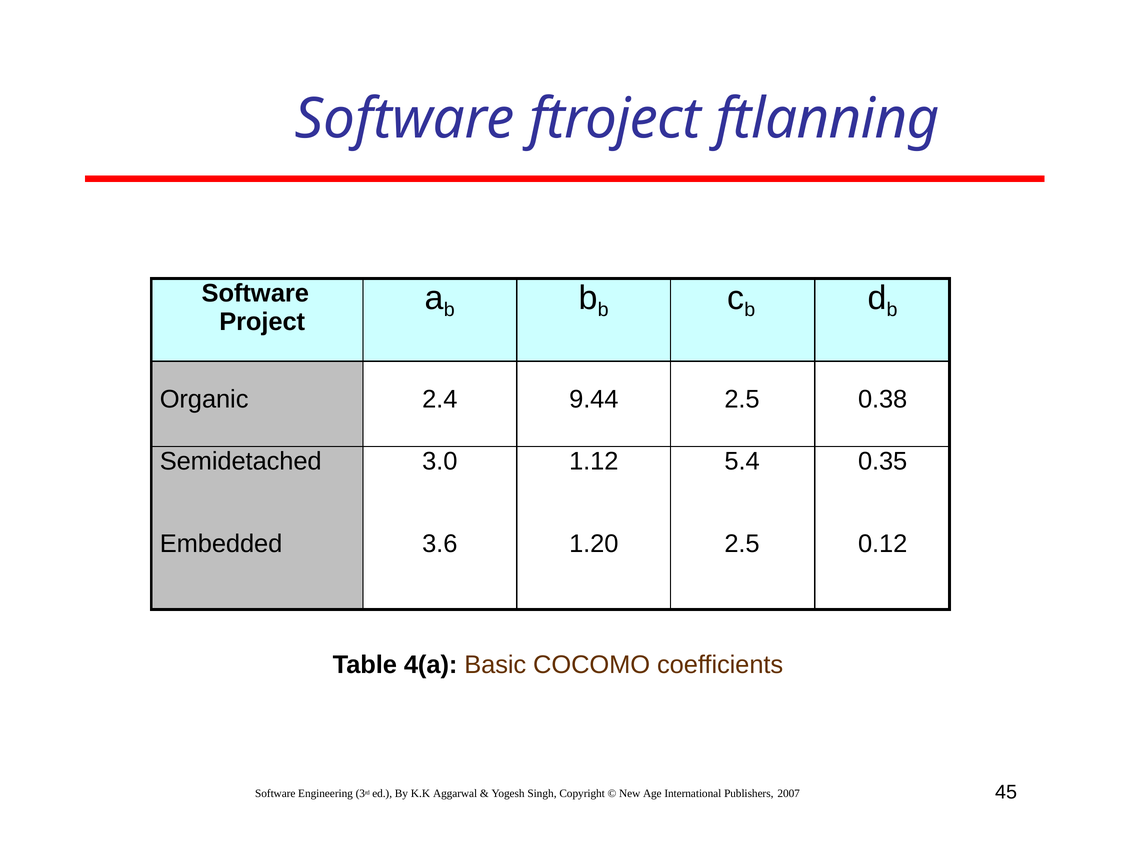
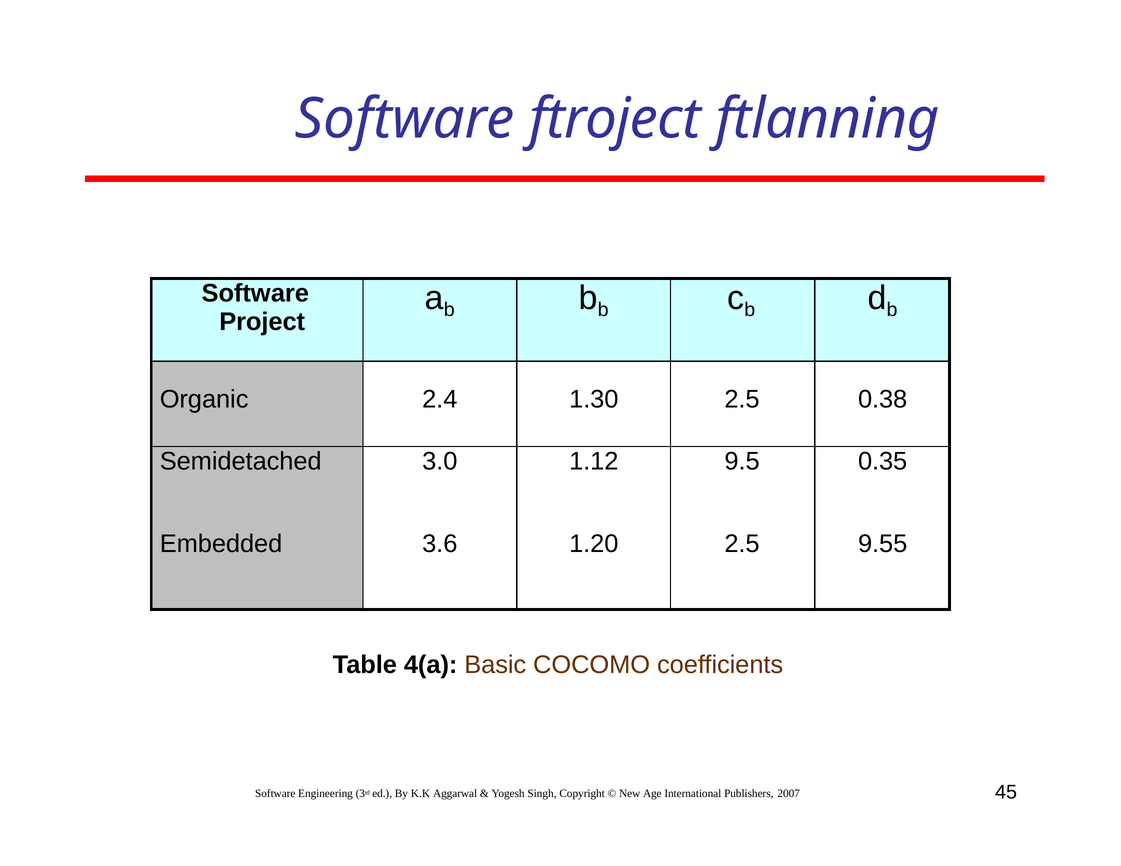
9.44: 9.44 -> 1.30
5.4: 5.4 -> 9.5
0.12: 0.12 -> 9.55
